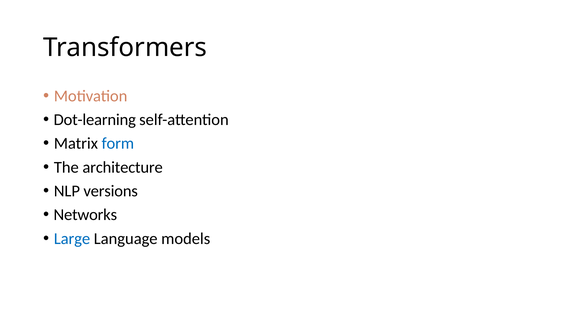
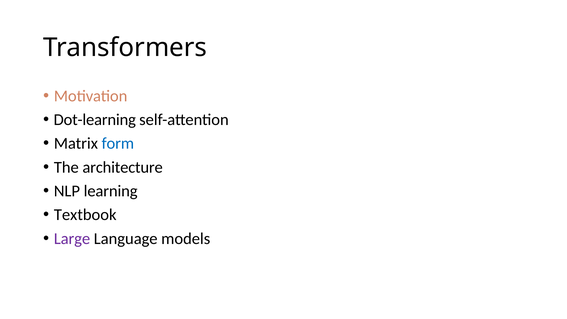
versions: versions -> learning
Networks: Networks -> Textbook
Large colour: blue -> purple
